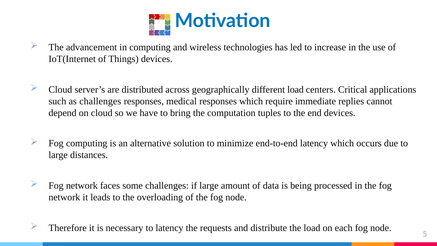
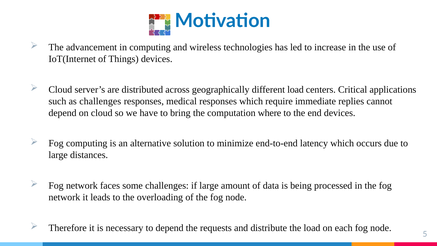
tuples: tuples -> where
to latency: latency -> depend
